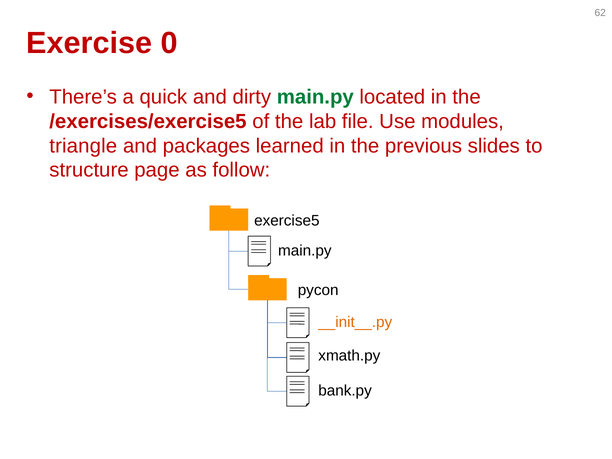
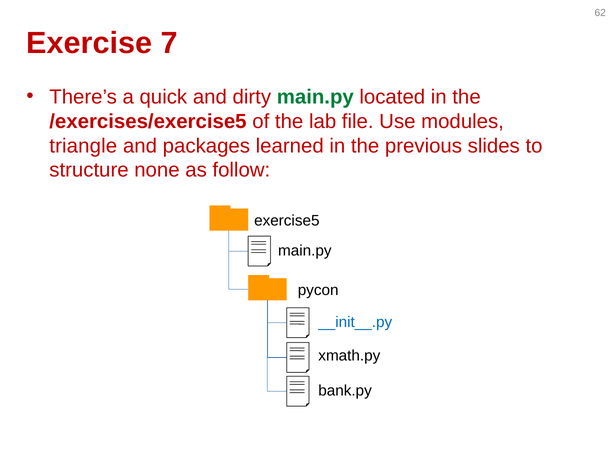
0: 0 -> 7
page: page -> none
__init__.py colour: orange -> blue
